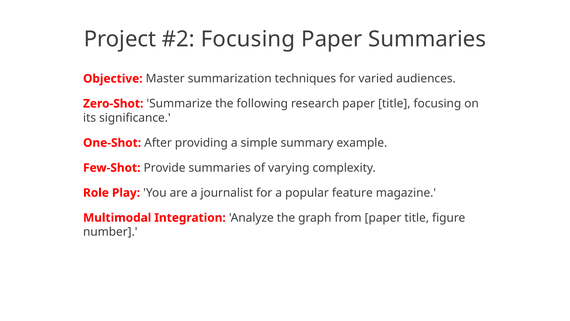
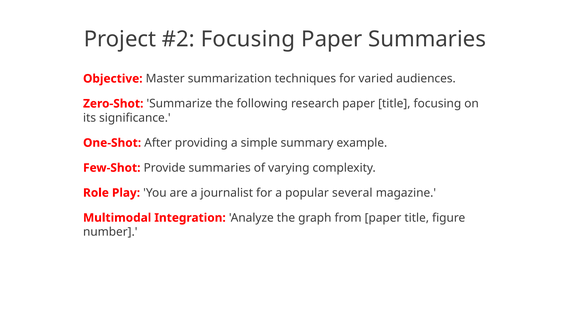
feature: feature -> several
